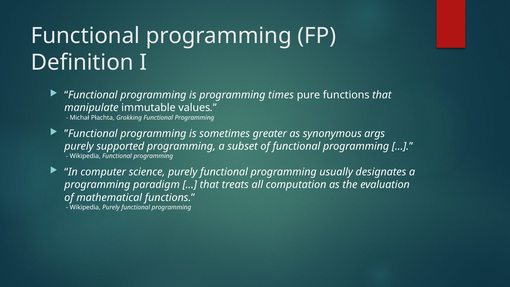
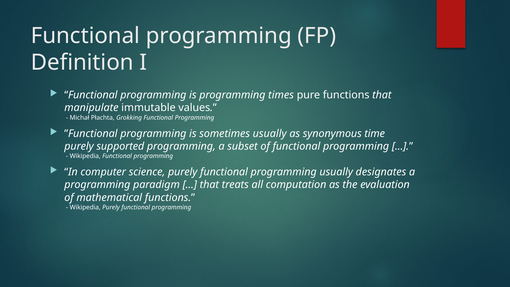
sometimes greater: greater -> usually
args: args -> time
